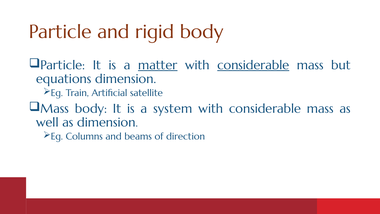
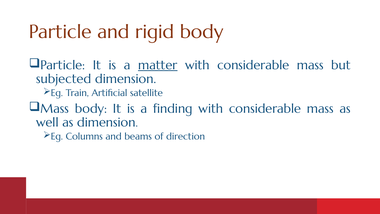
considerable at (253, 65) underline: present -> none
equations: equations -> subjected
system: system -> finding
